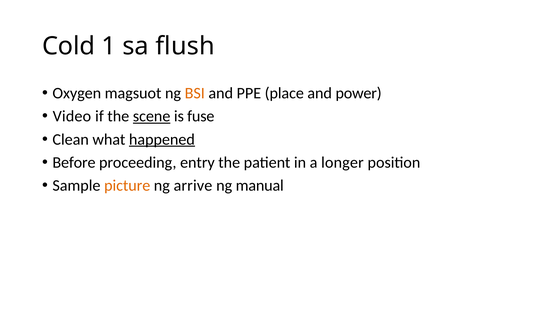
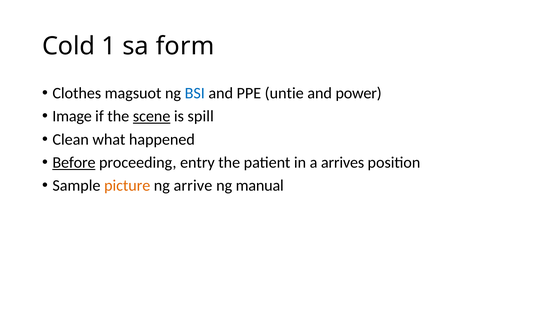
flush: flush -> form
Oxygen: Oxygen -> Clothes
BSI colour: orange -> blue
place: place -> untie
Video: Video -> Image
fuse: fuse -> spill
happened underline: present -> none
Before underline: none -> present
longer: longer -> arrives
